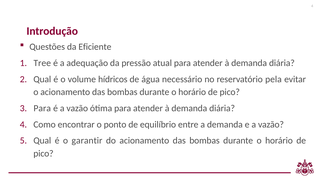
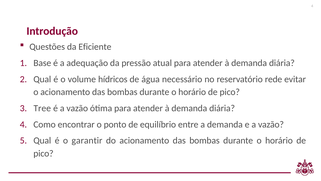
Tree: Tree -> Base
pela: pela -> rede
Para at (42, 108): Para -> Tree
